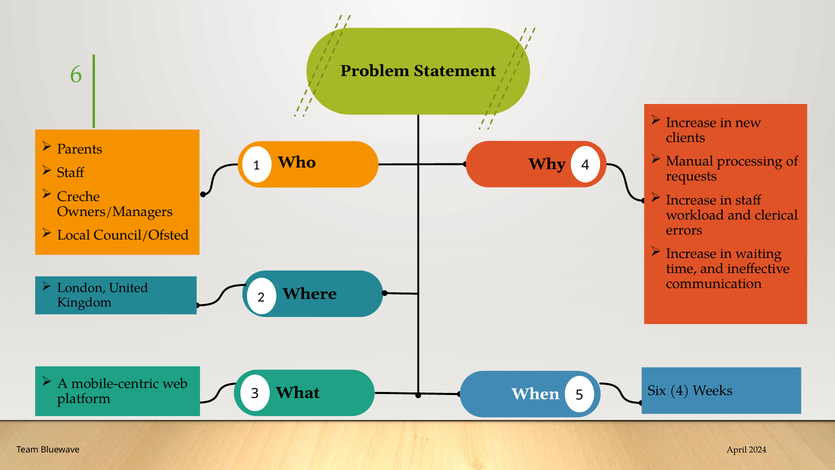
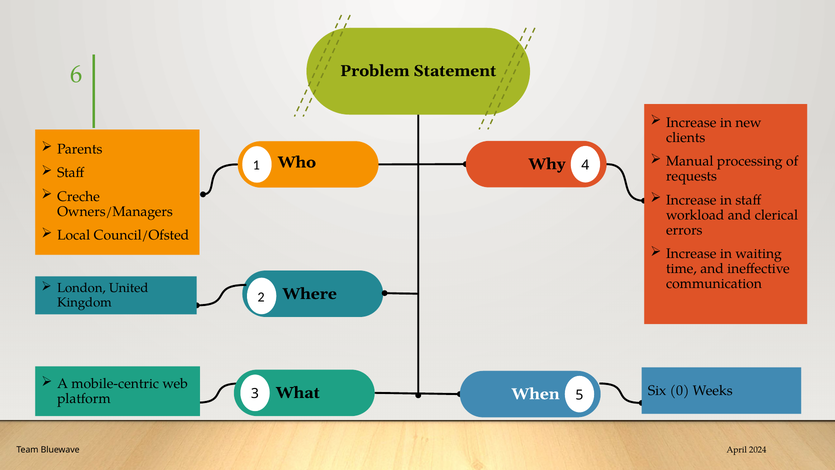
Six 4: 4 -> 0
